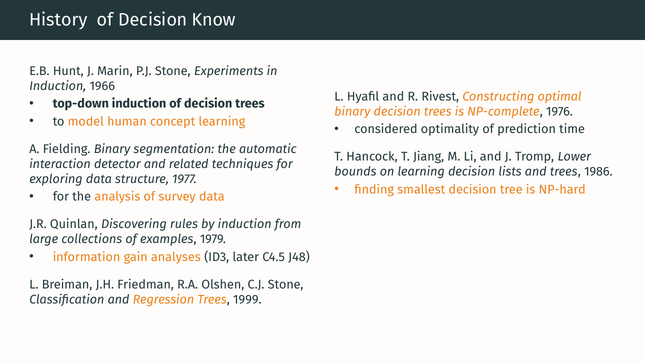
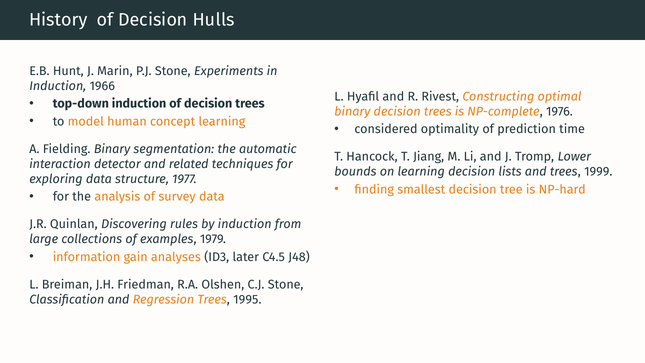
Know: Know -> Hulls
1986: 1986 -> 1999
1999: 1999 -> 1995
